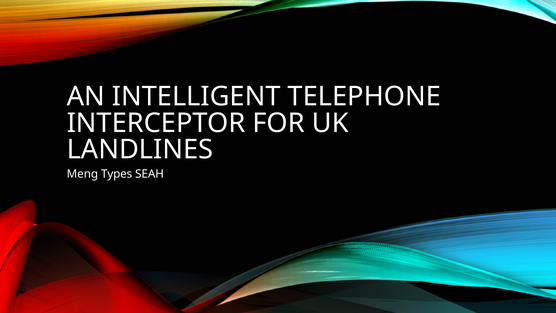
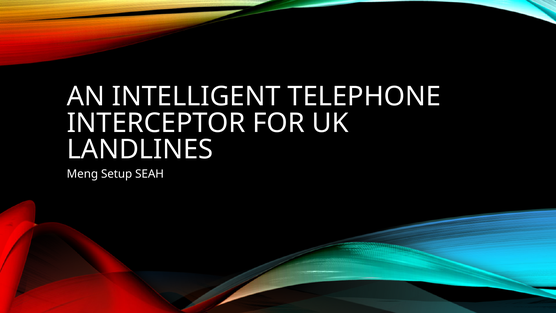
Types: Types -> Setup
